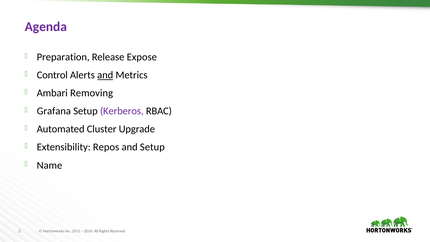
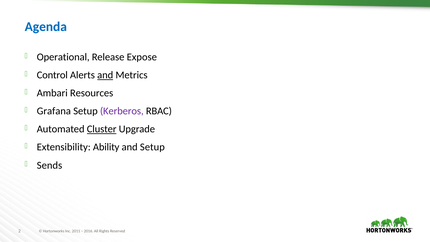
Agenda colour: purple -> blue
Preparation: Preparation -> Operational
Removing: Removing -> Resources
Cluster underline: none -> present
Repos: Repos -> Ability
Name: Name -> Sends
